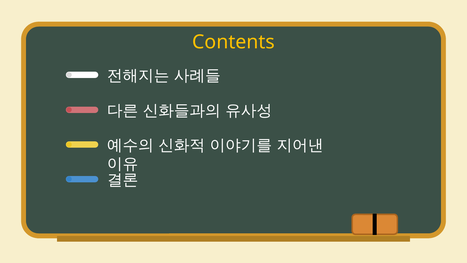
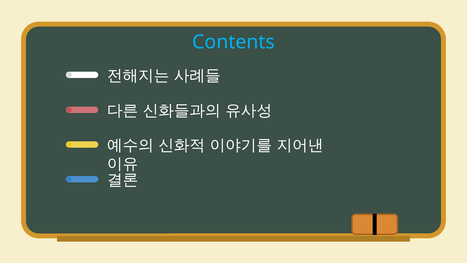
Contents colour: yellow -> light blue
